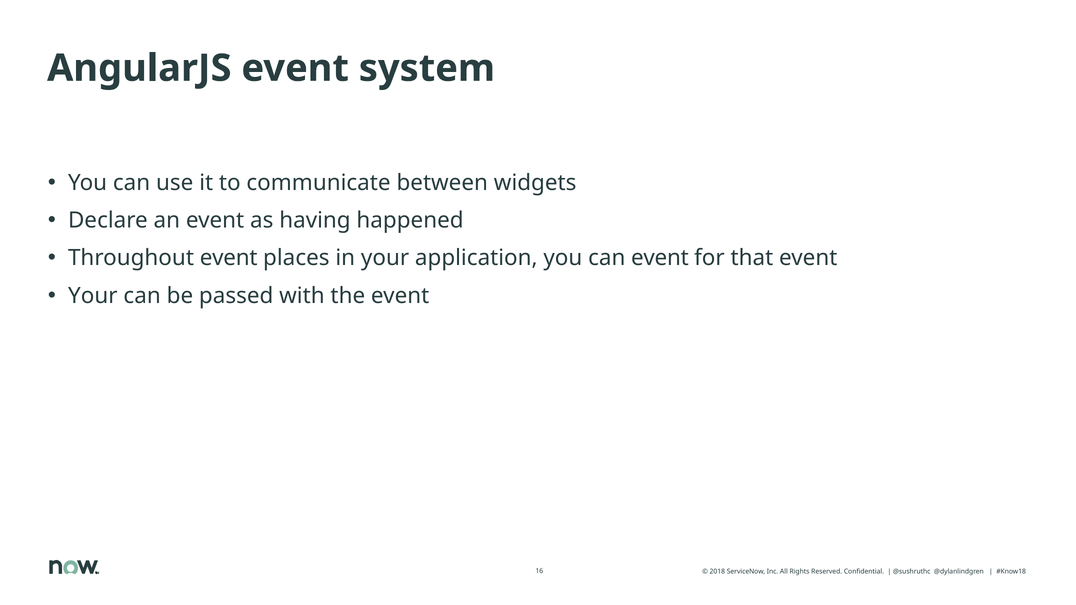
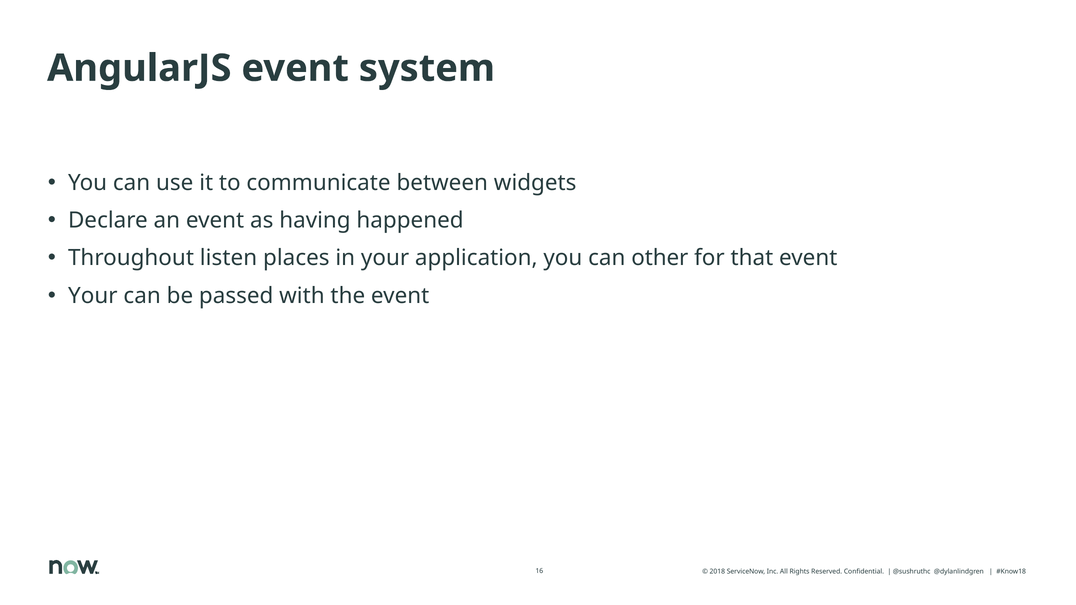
Throughout event: event -> listen
can event: event -> other
